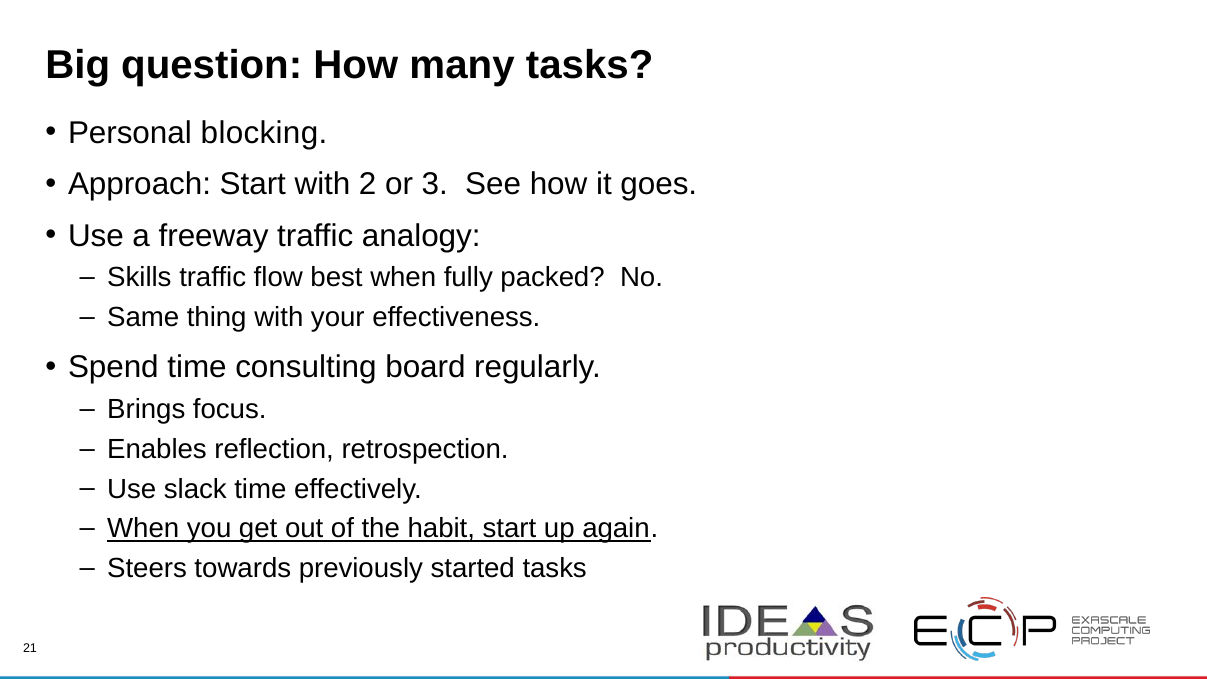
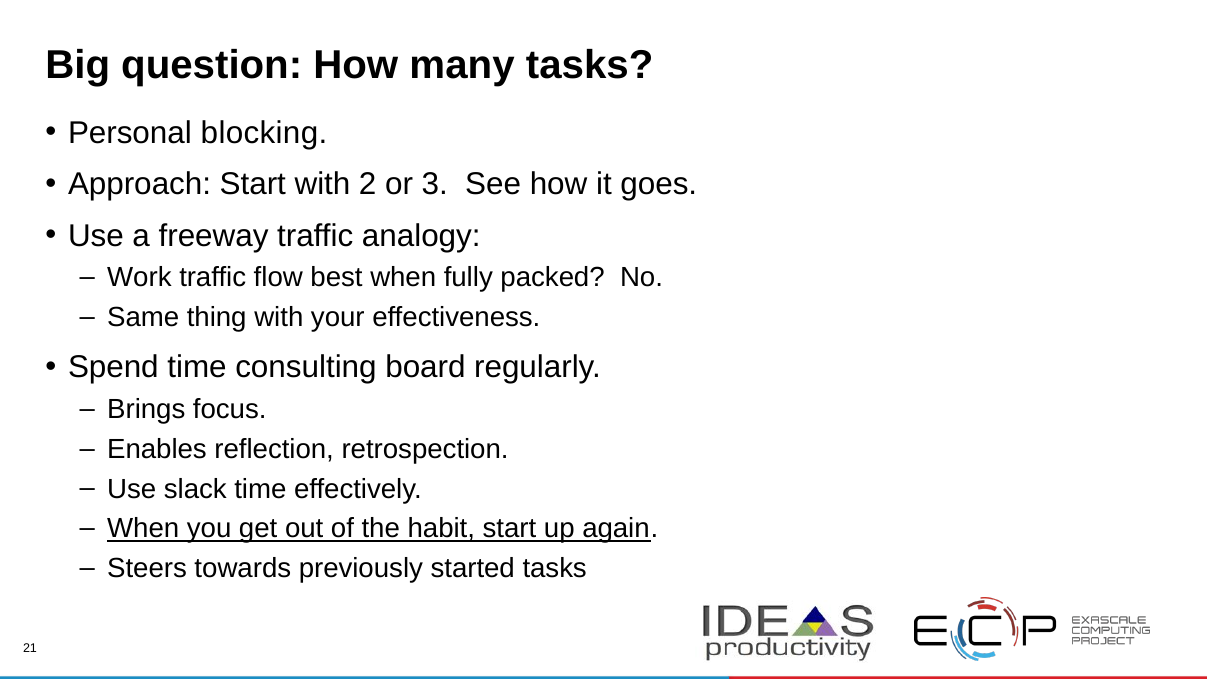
Skills: Skills -> Work
